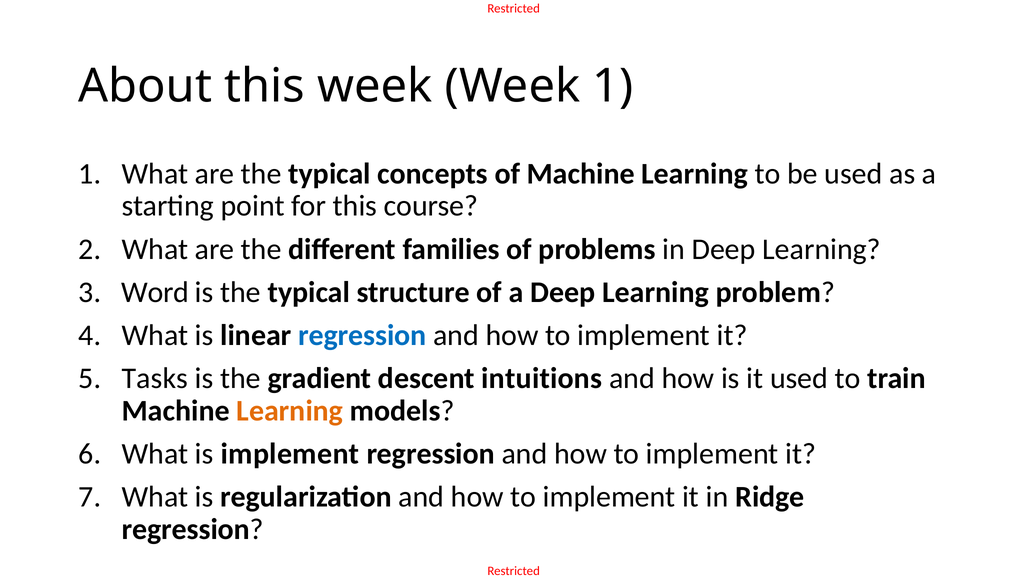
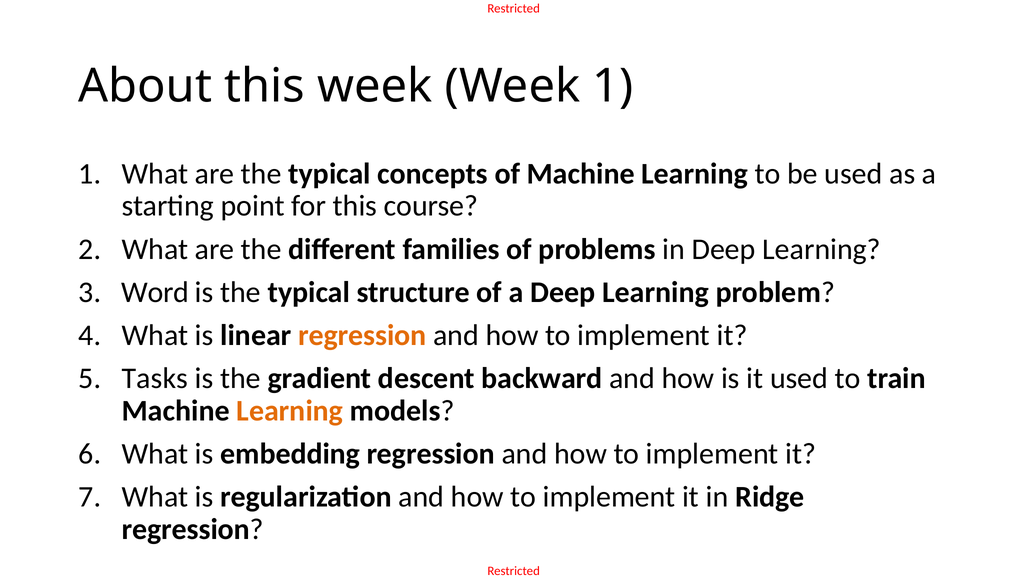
regression at (362, 336) colour: blue -> orange
intuitions: intuitions -> backward
is implement: implement -> embedding
